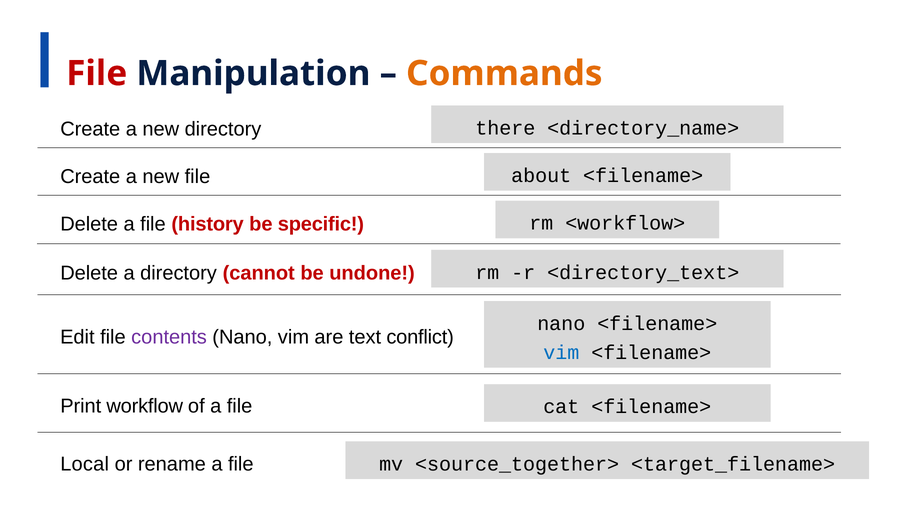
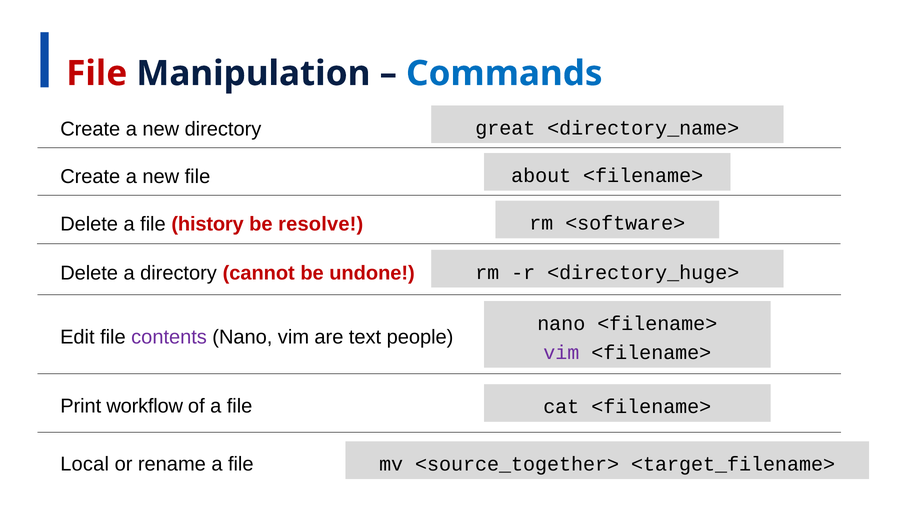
Commands colour: orange -> blue
there: there -> great
specific: specific -> resolve
<workflow>: <workflow> -> <software>
<directory_text>: <directory_text> -> <directory_huge>
conflict: conflict -> people
vim at (561, 353) colour: blue -> purple
